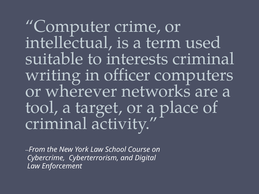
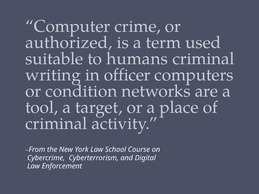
intellectual: intellectual -> authorized
interests: interests -> humans
wherever: wherever -> condition
